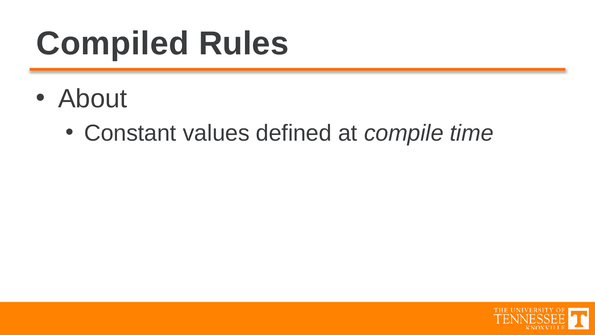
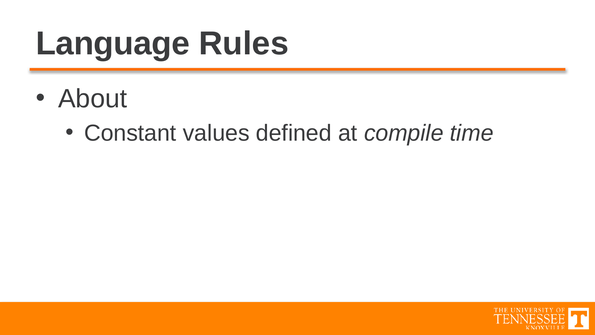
Compiled: Compiled -> Language
